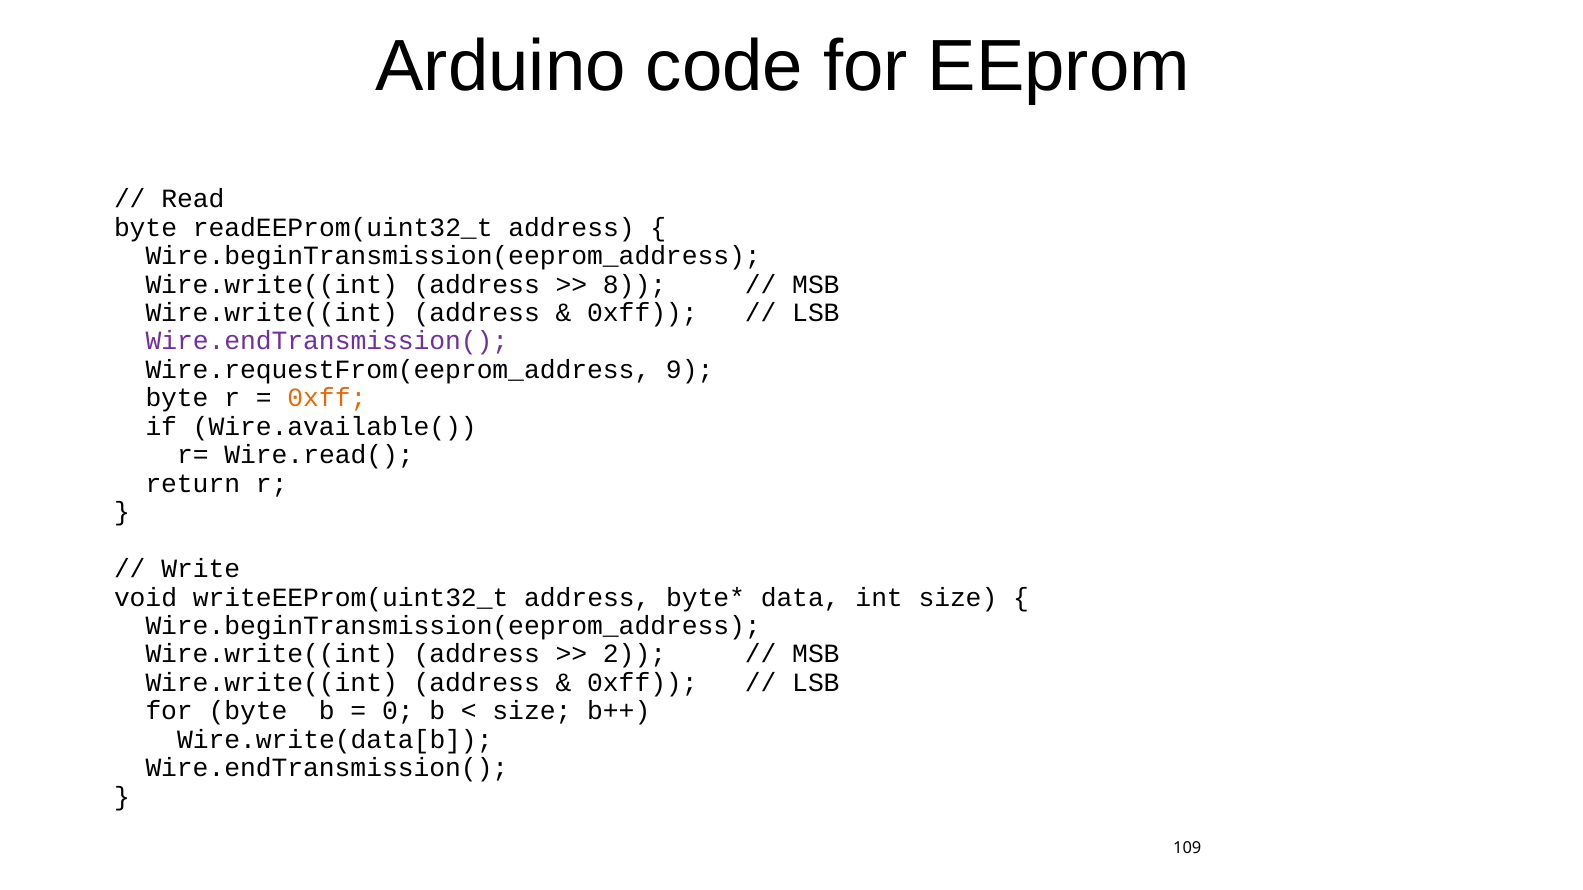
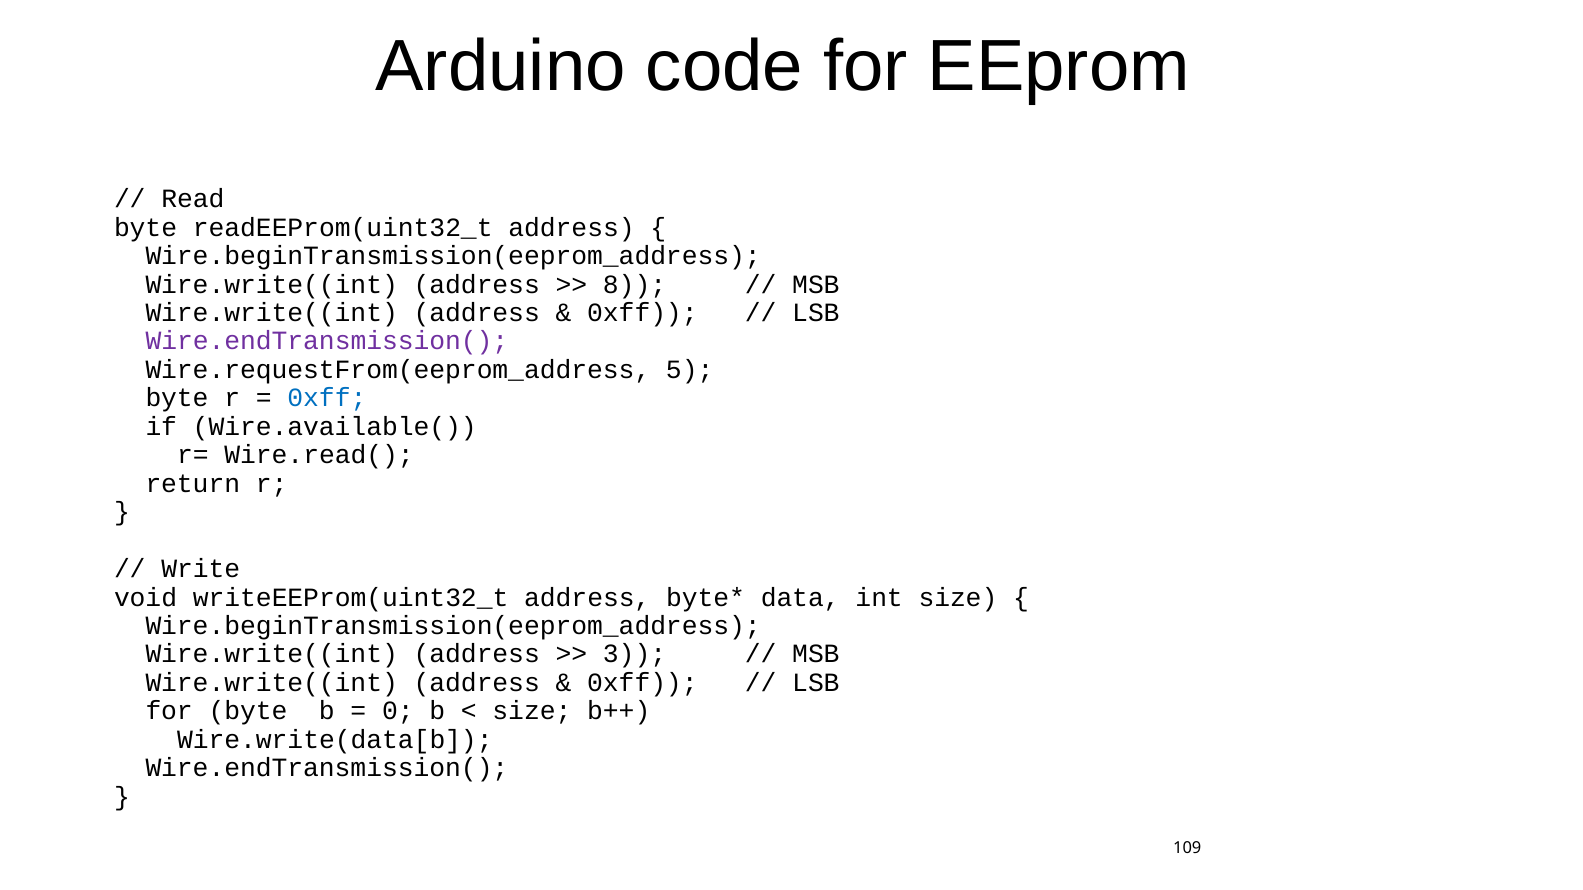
9: 9 -> 5
0xff at (327, 398) colour: orange -> blue
2: 2 -> 3
